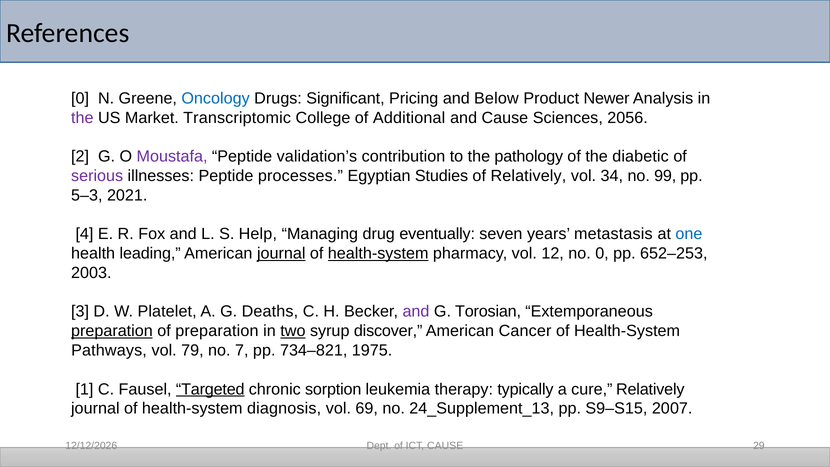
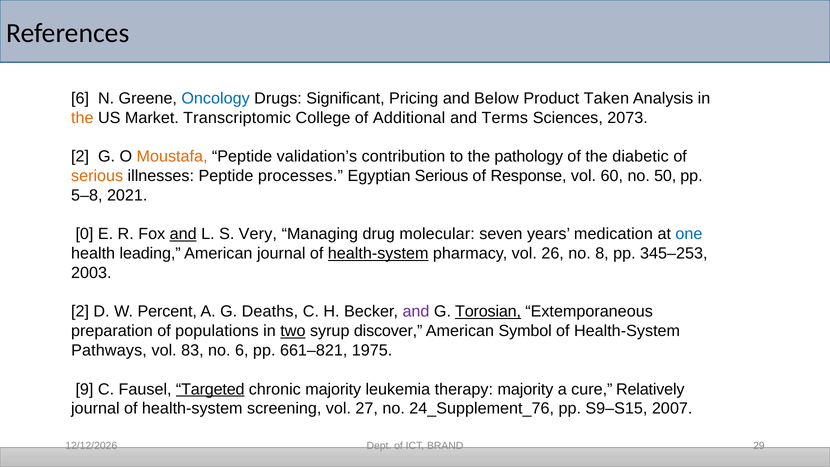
0 at (80, 98): 0 -> 6
Newer: Newer -> Taken
the at (82, 118) colour: purple -> orange
and Cause: Cause -> Terms
2056: 2056 -> 2073
Moustafa colour: purple -> orange
serious at (97, 176) colour: purple -> orange
Egyptian Studies: Studies -> Serious
of Relatively: Relatively -> Response
34: 34 -> 60
99: 99 -> 50
5–3: 5–3 -> 5–8
4: 4 -> 0
and at (183, 234) underline: none -> present
Help: Help -> Very
eventually: eventually -> molecular
metastasis: metastasis -> medication
journal at (281, 253) underline: present -> none
12: 12 -> 26
no 0: 0 -> 8
652–253: 652–253 -> 345–253
3 at (80, 312): 3 -> 2
Platelet: Platelet -> Percent
Torosian underline: none -> present
preparation at (112, 331) underline: present -> none
of preparation: preparation -> populations
Cancer: Cancer -> Symbol
79: 79 -> 83
no 7: 7 -> 6
734–821: 734–821 -> 661–821
1: 1 -> 9
chronic sorption: sorption -> majority
therapy typically: typically -> majority
diagnosis: diagnosis -> screening
69: 69 -> 27
24_Supplement_13: 24_Supplement_13 -> 24_Supplement_76
ICT CAUSE: CAUSE -> BRAND
